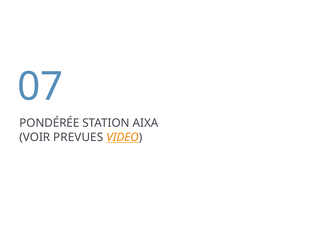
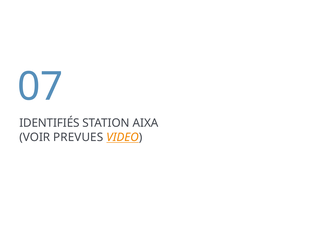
PONDÉRÉE: PONDÉRÉE -> IDENTIFIÉS
